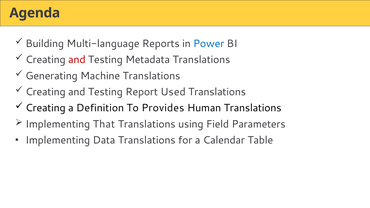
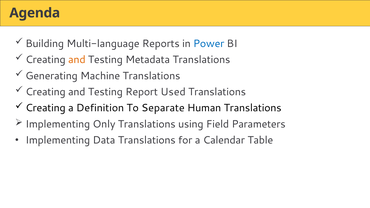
and at (77, 60) colour: red -> orange
Provides: Provides -> Separate
That: That -> Only
